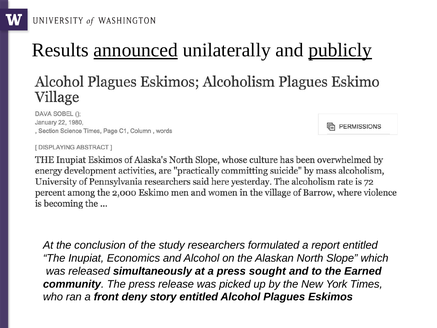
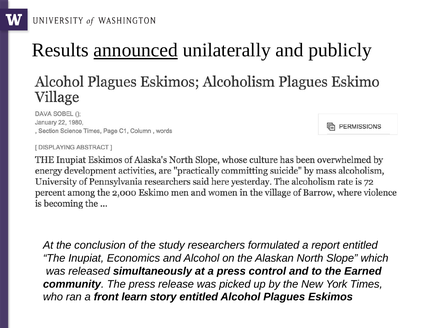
publicly underline: present -> none
sought: sought -> control
deny: deny -> learn
